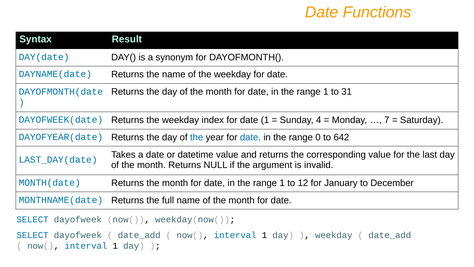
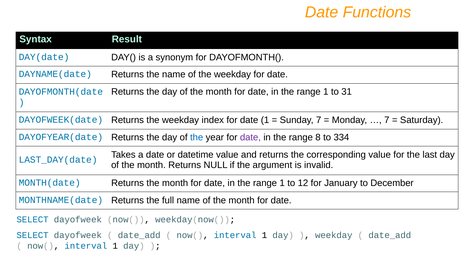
Sunday 4: 4 -> 7
date at (250, 137) colour: blue -> purple
0: 0 -> 8
642: 642 -> 334
